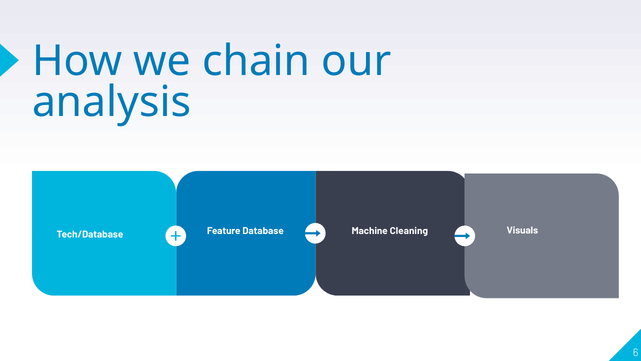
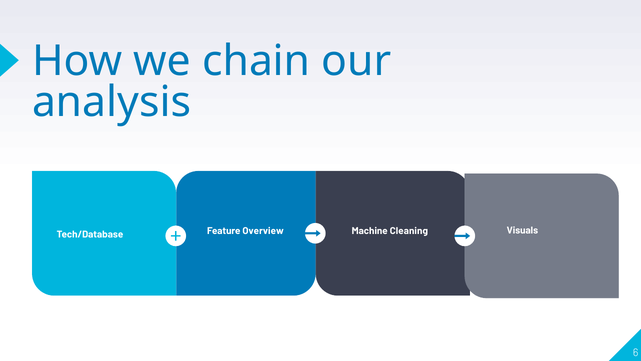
Database: Database -> Overview
